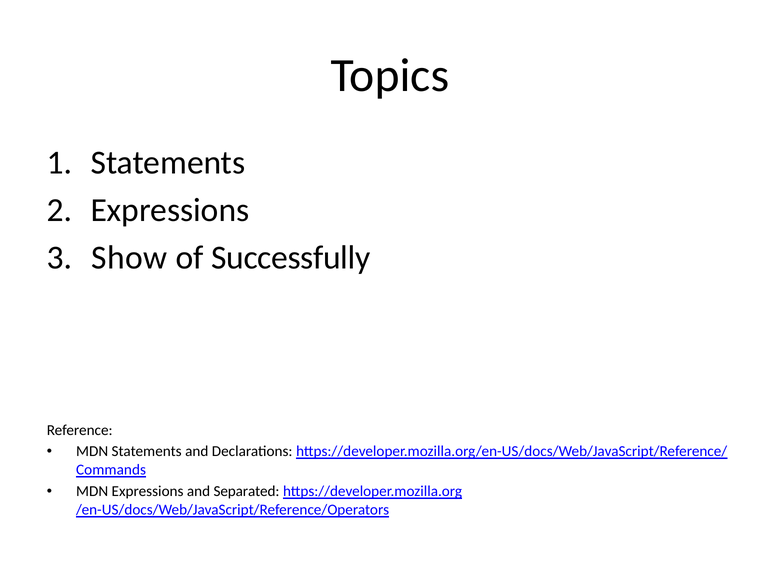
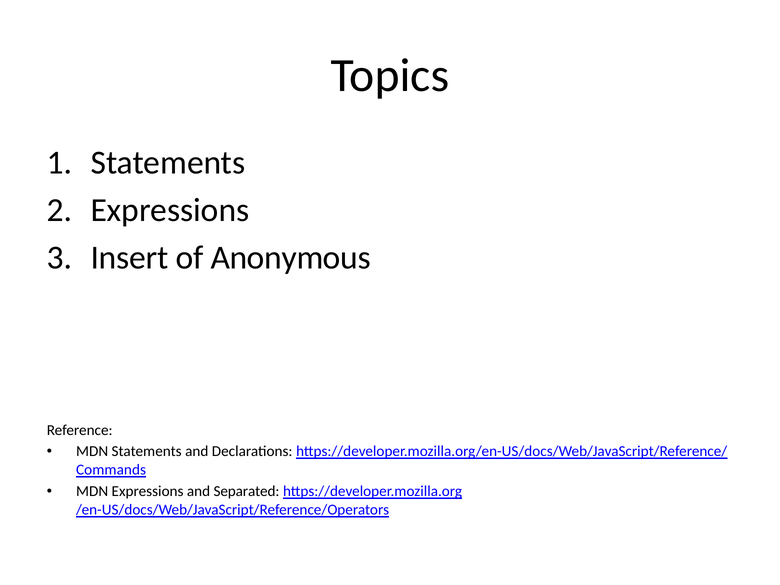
Show: Show -> Insert
Successfully: Successfully -> Anonymous
